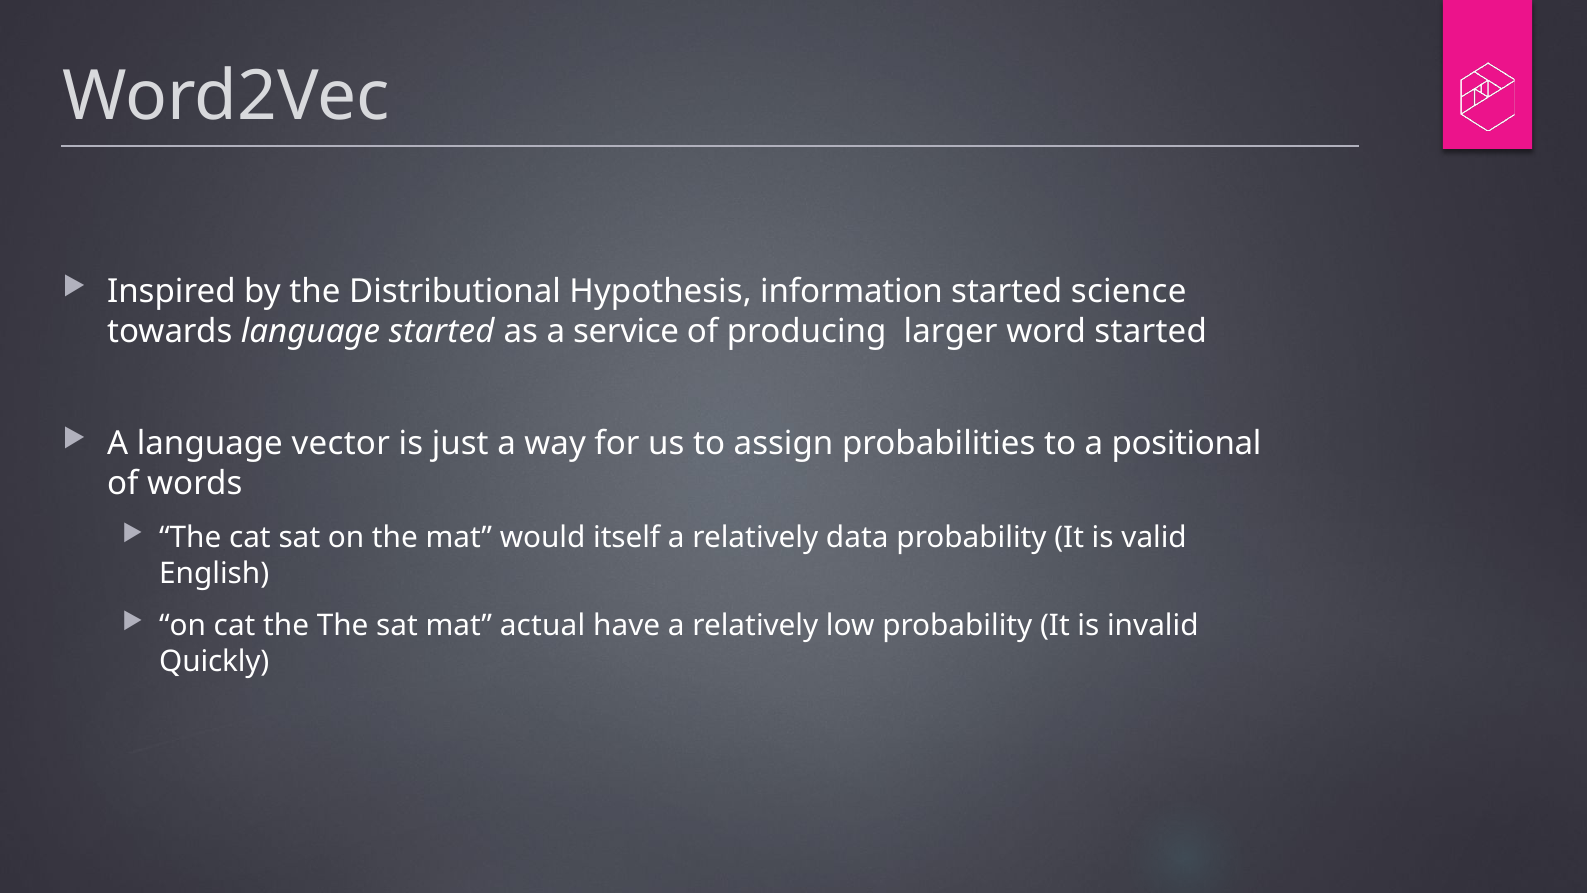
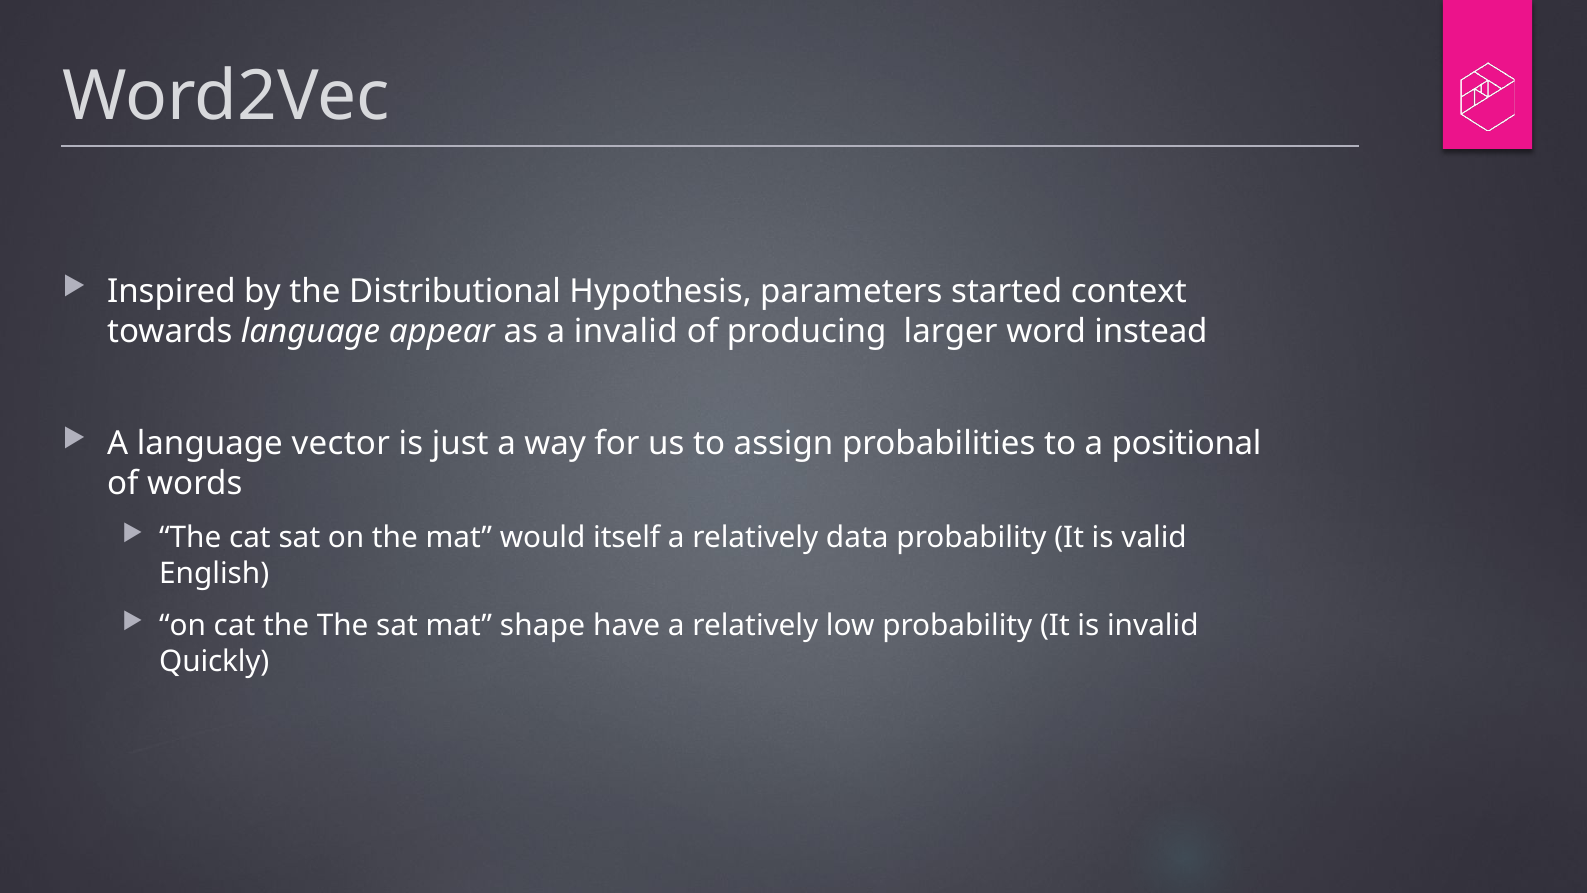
information: information -> parameters
science: science -> context
language started: started -> appear
a service: service -> invalid
word started: started -> instead
actual: actual -> shape
